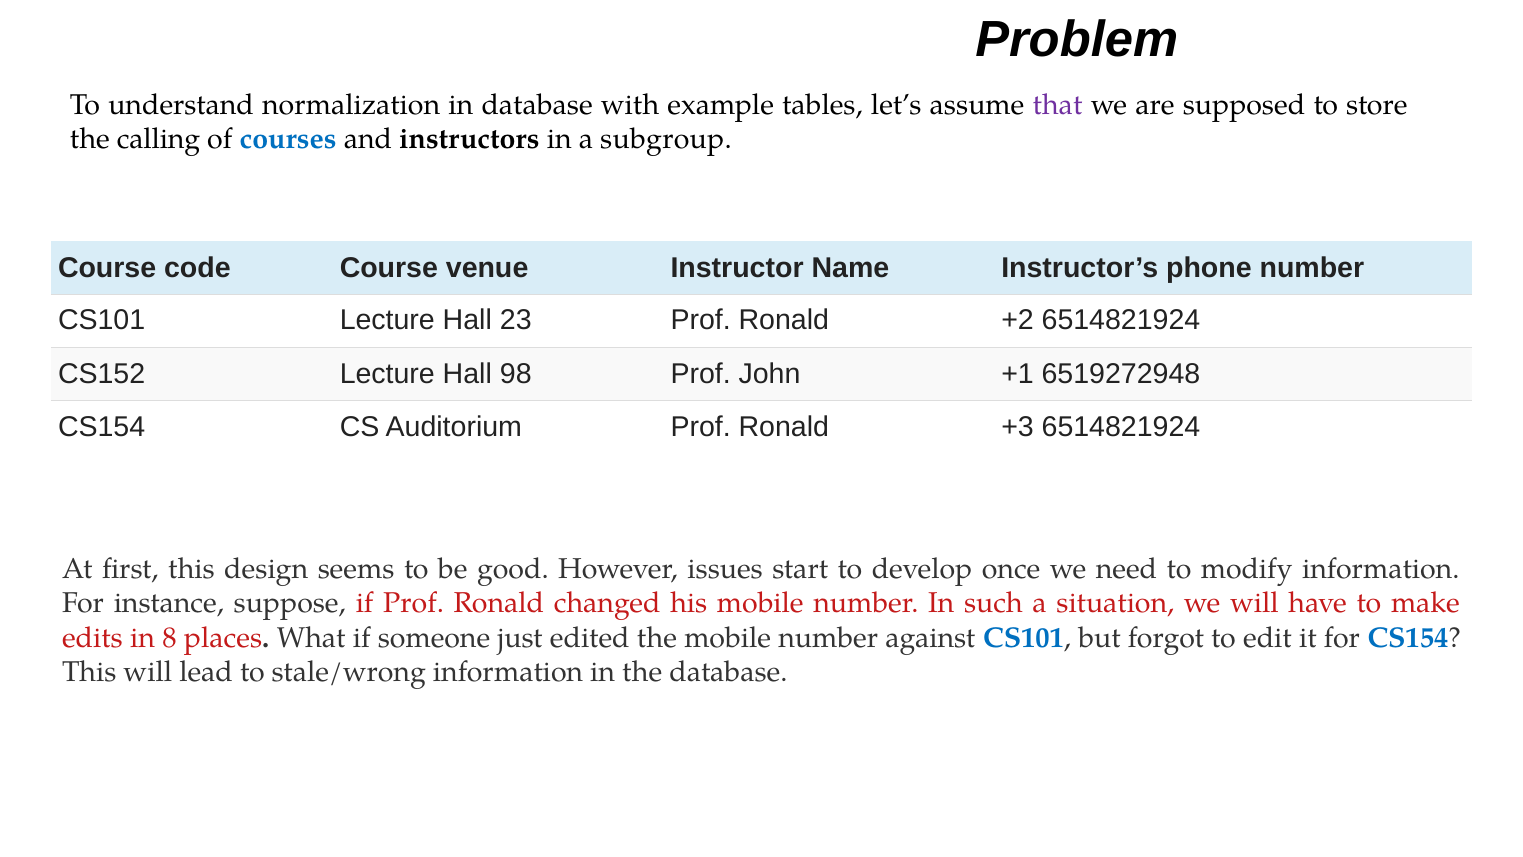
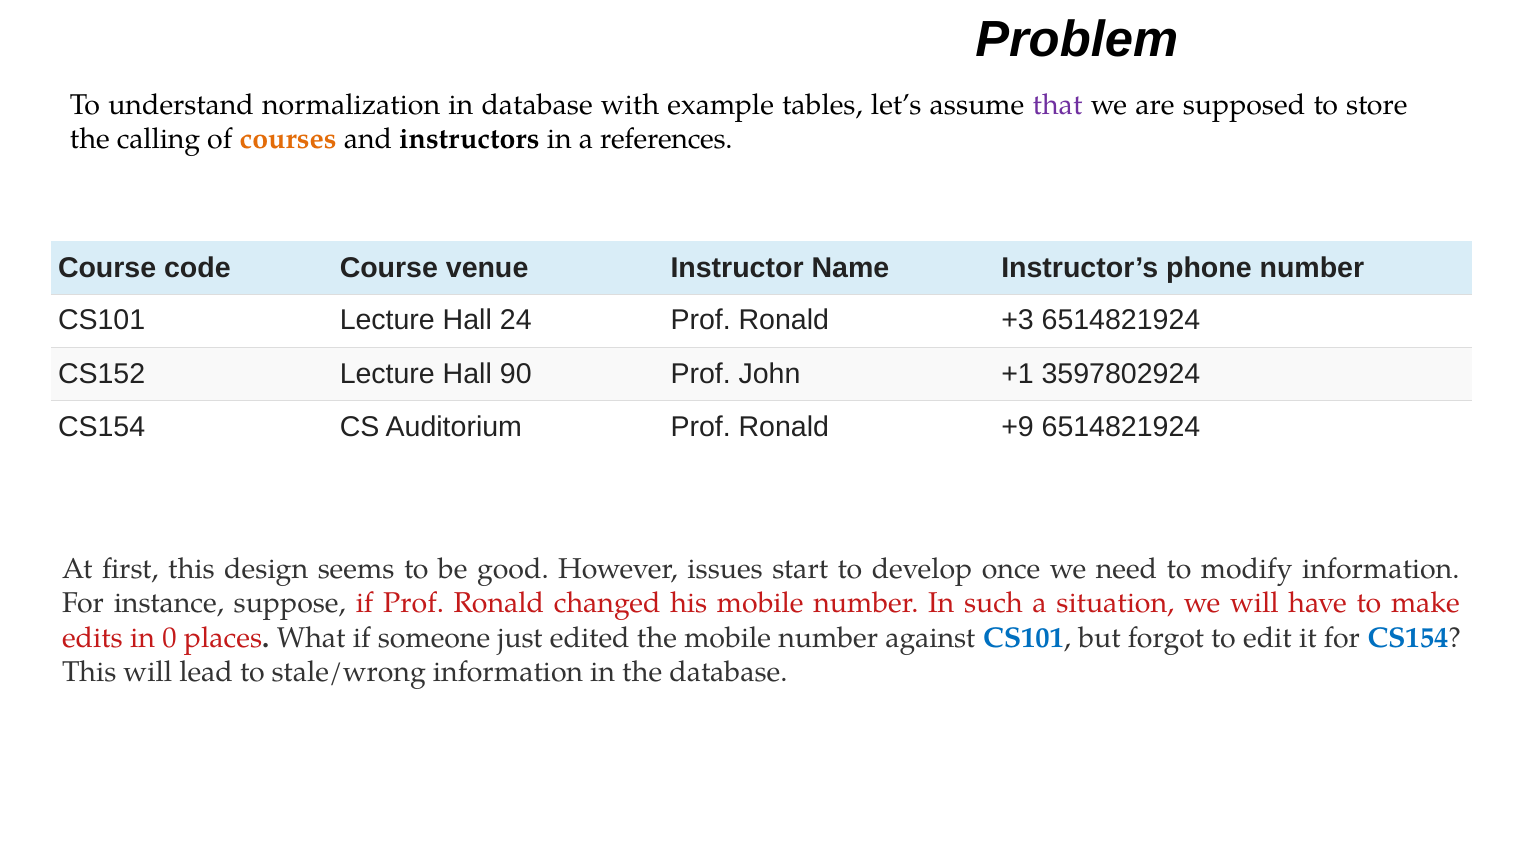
courses colour: blue -> orange
subgroup: subgroup -> references
23: 23 -> 24
+2: +2 -> +3
98: 98 -> 90
6519272948: 6519272948 -> 3597802924
+3: +3 -> +9
8: 8 -> 0
